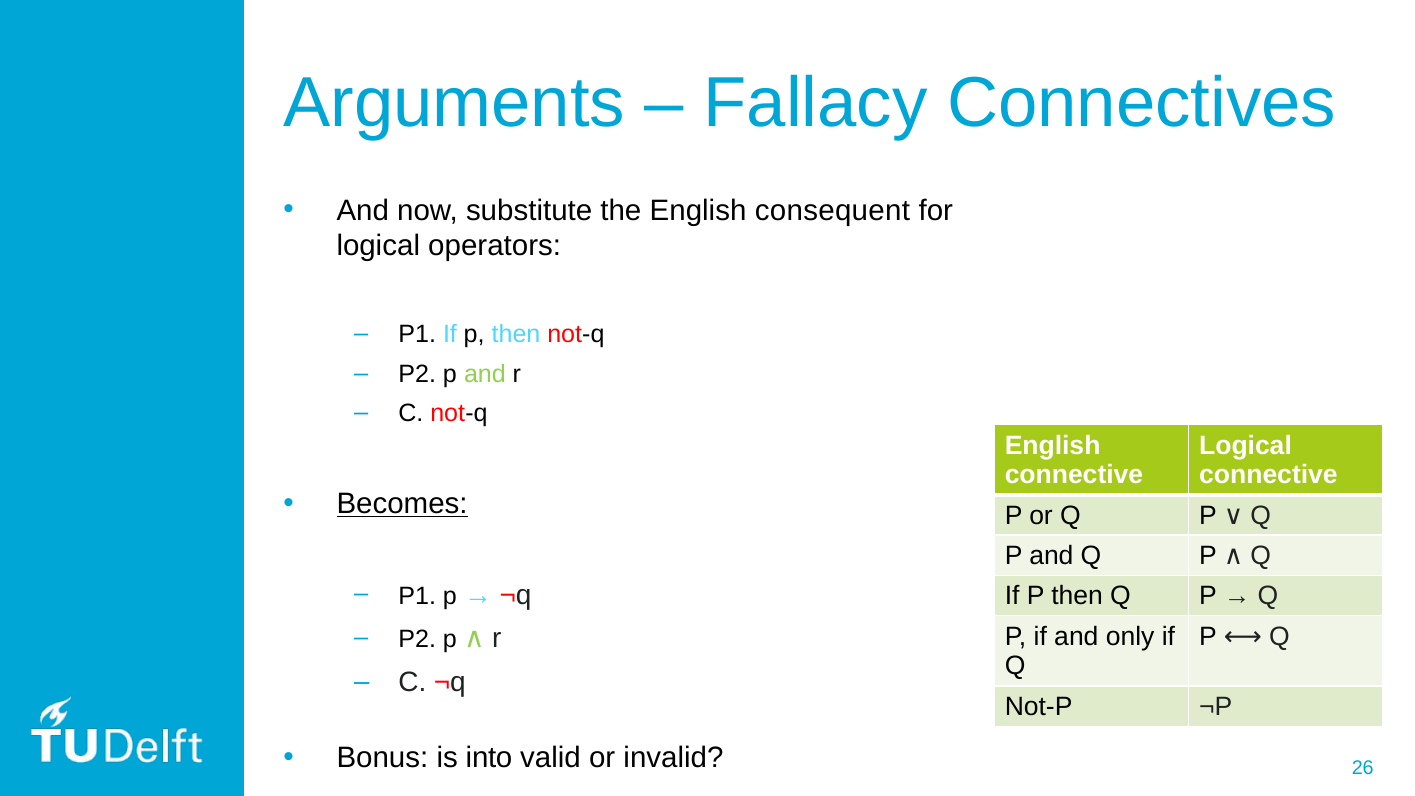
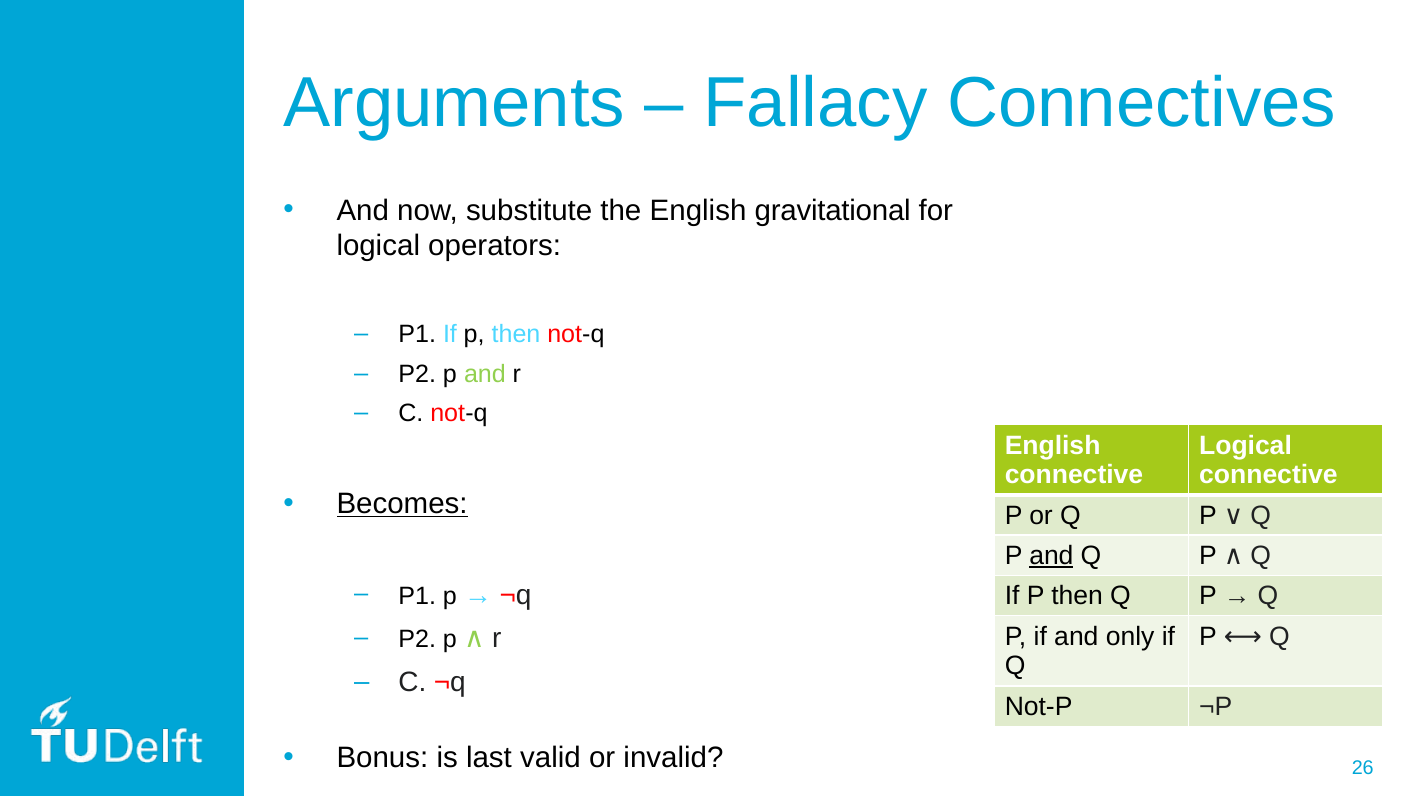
consequent: consequent -> gravitational
and at (1051, 556) underline: none -> present
into: into -> last
